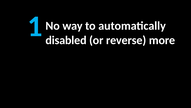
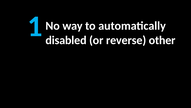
more: more -> other
